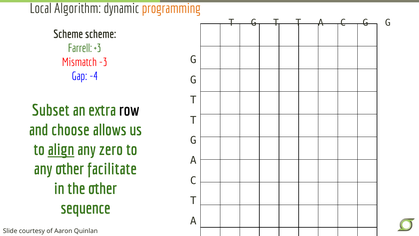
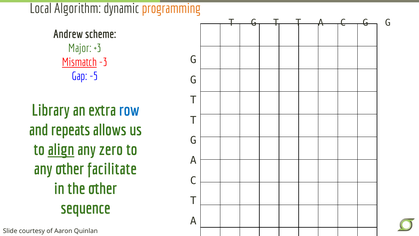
Scheme at (68, 34): Scheme -> Andrew
Farrell: Farrell -> Major
Mismatch underline: none -> present
-4: -4 -> -5
Subset: Subset -> Library
row colour: black -> blue
choose: choose -> repeats
